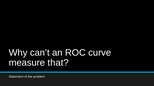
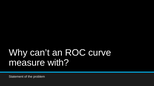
that: that -> with
